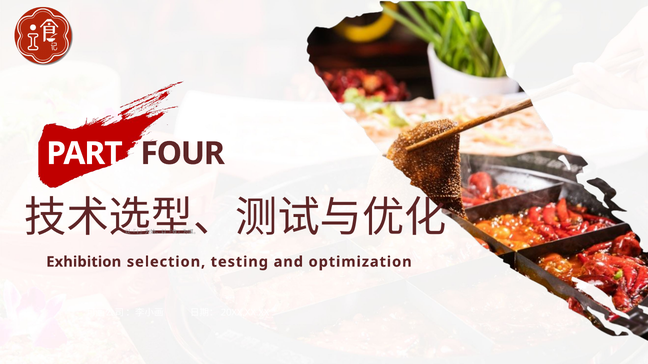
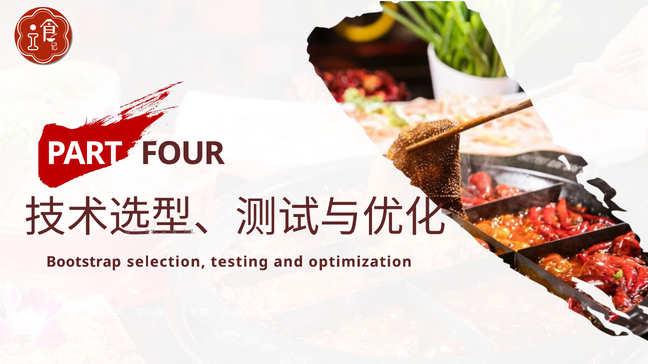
Exhibition: Exhibition -> Bootstrap
